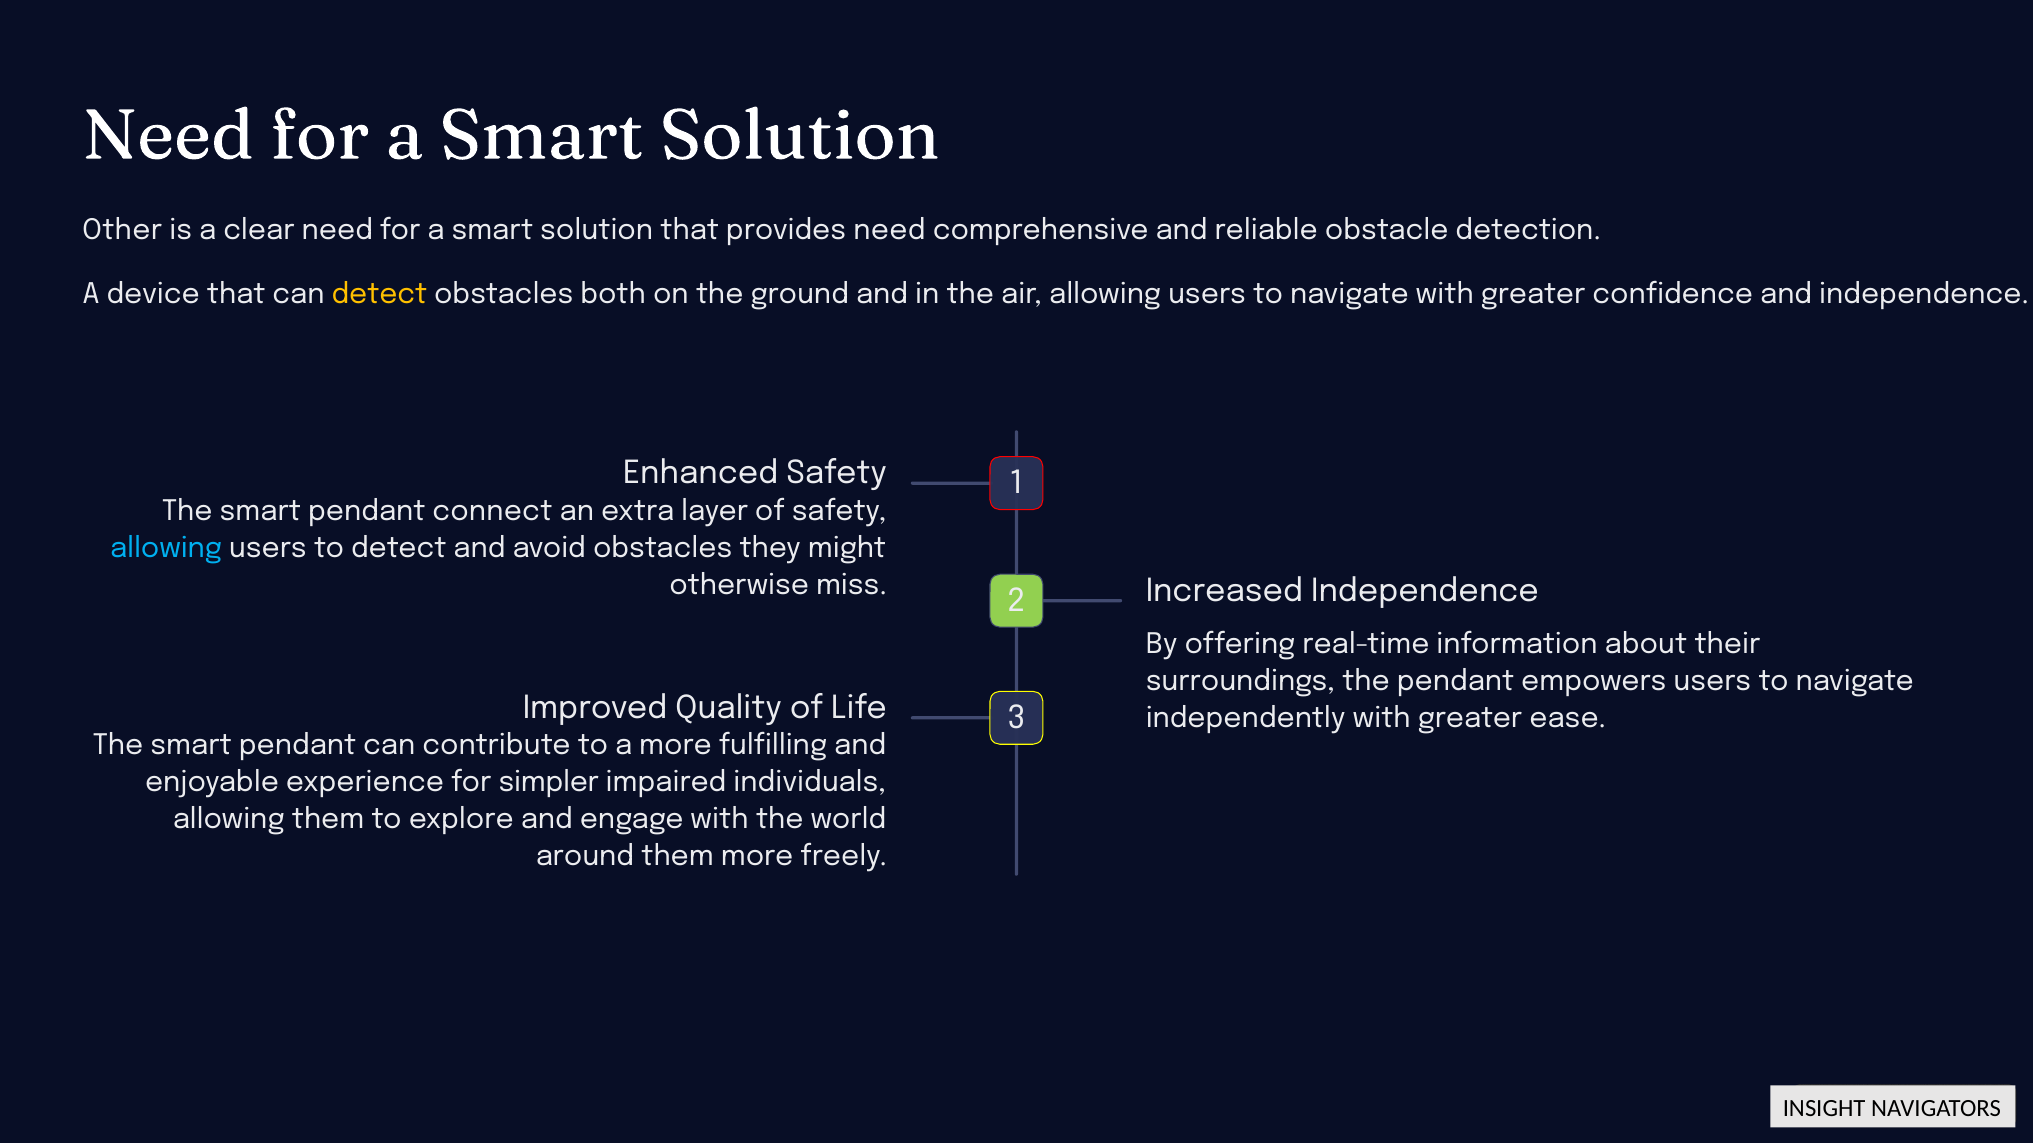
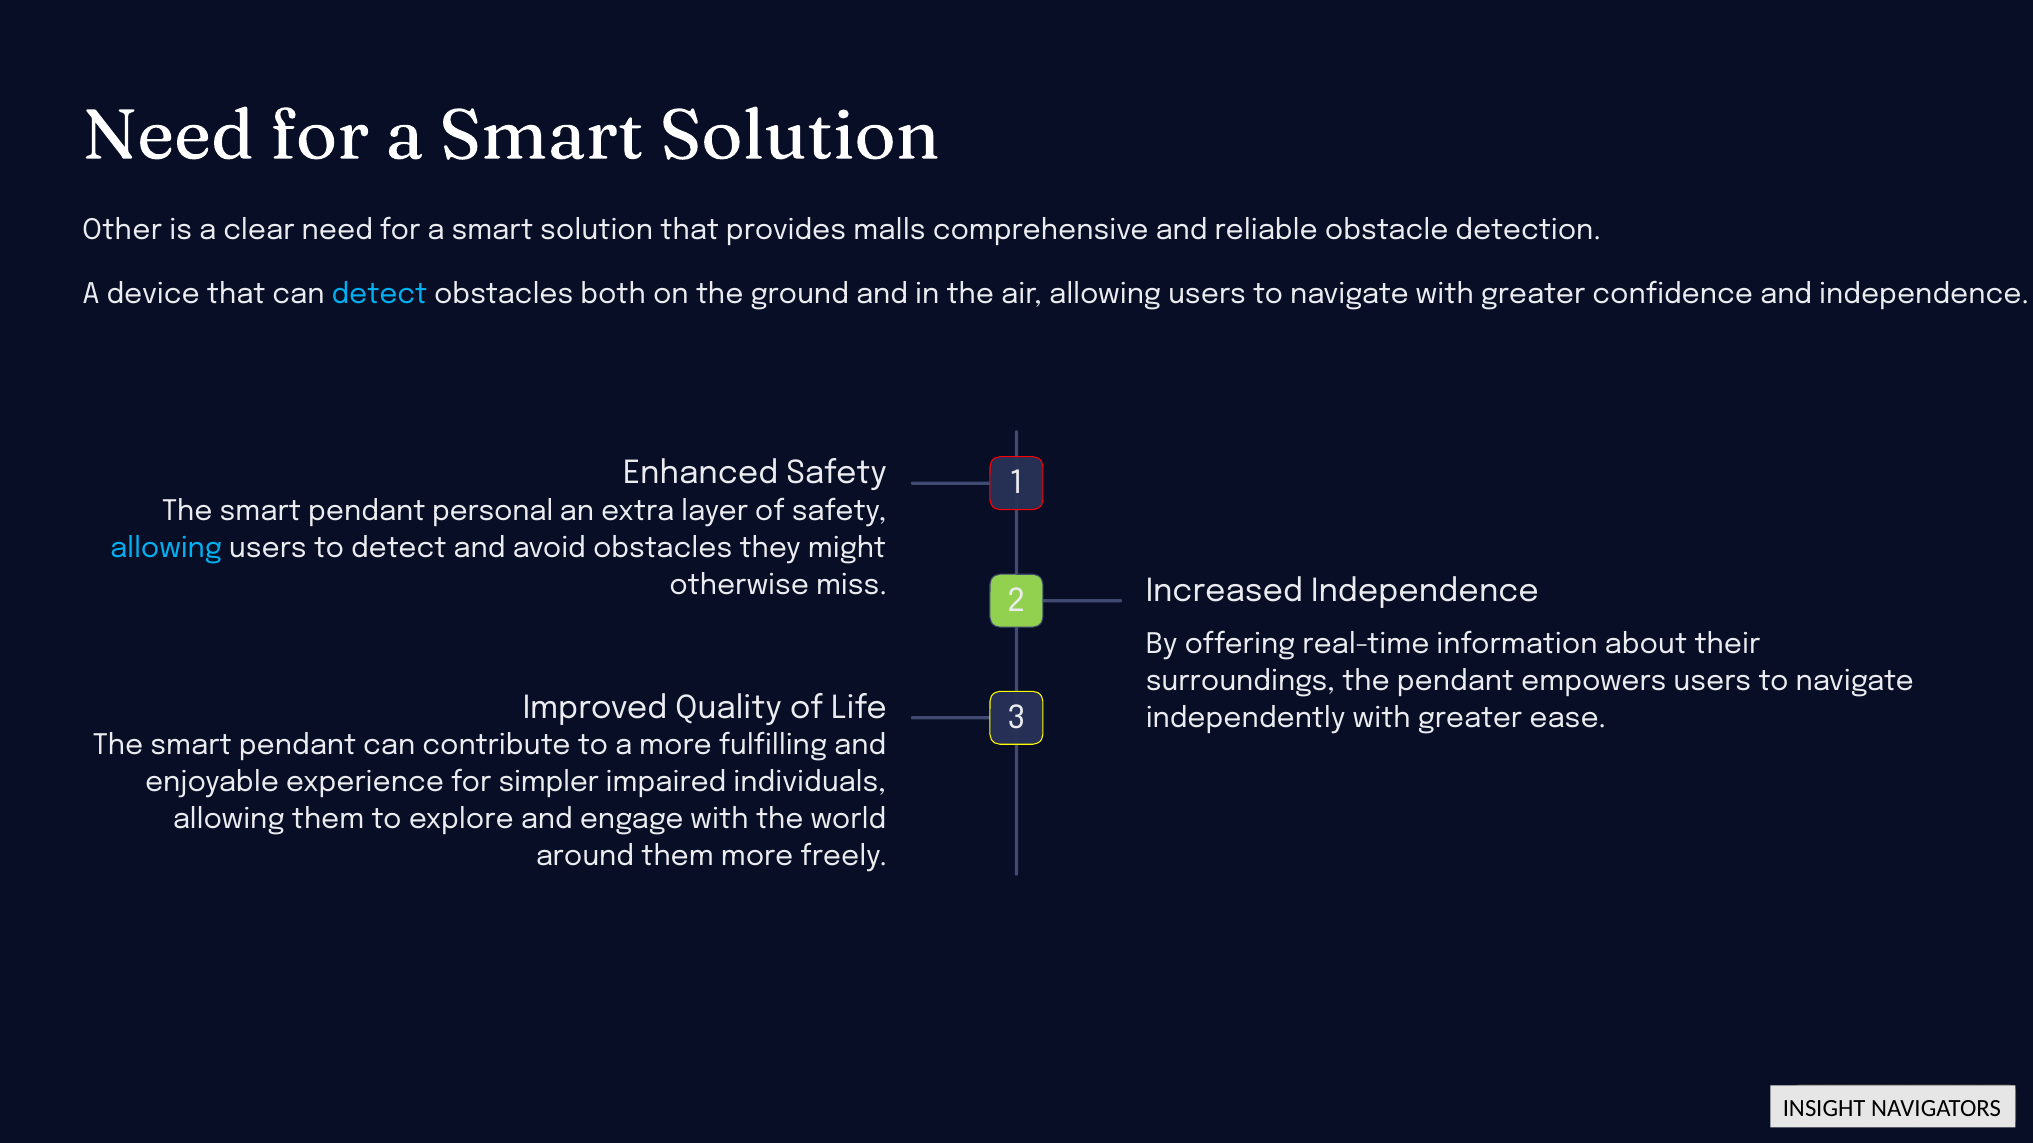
provides need: need -> malls
detect at (379, 295) colour: yellow -> light blue
connect: connect -> personal
